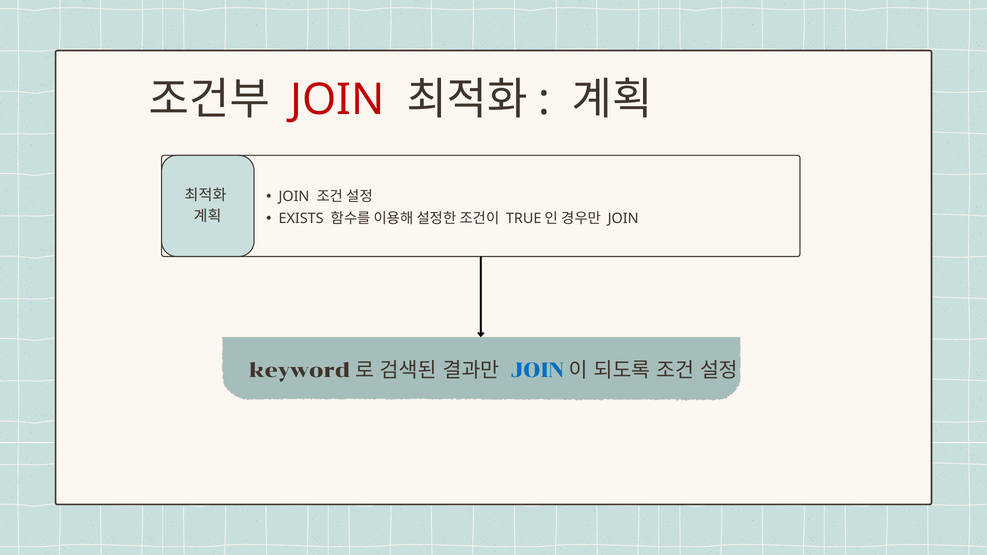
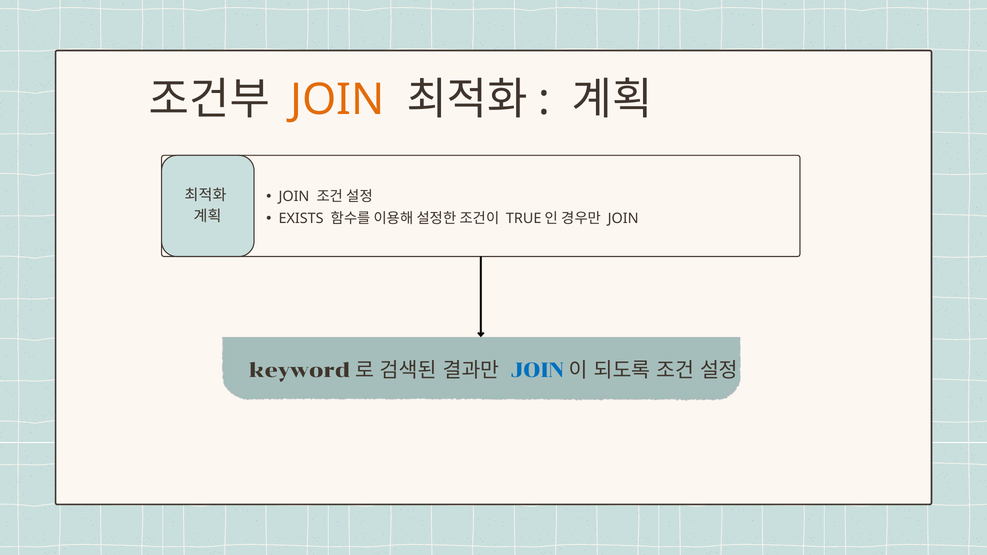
JOIN at (337, 100) colour: red -> orange
